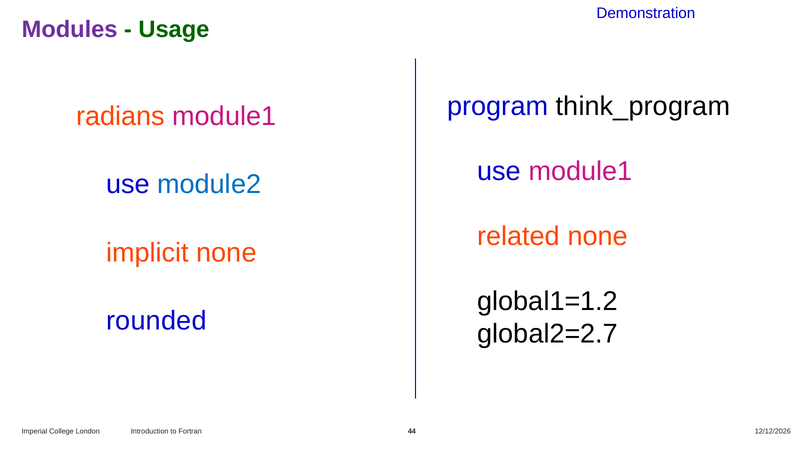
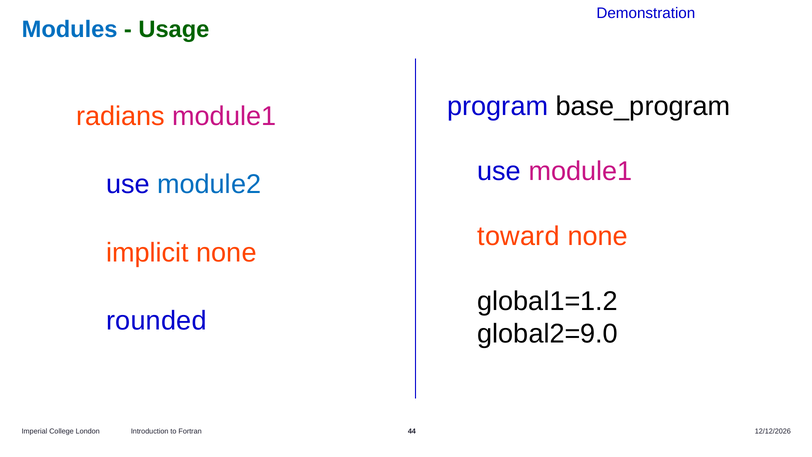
Modules colour: purple -> blue
think_program: think_program -> base_program
related: related -> toward
global2=2.7: global2=2.7 -> global2=9.0
